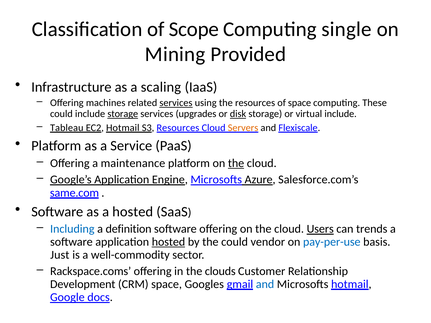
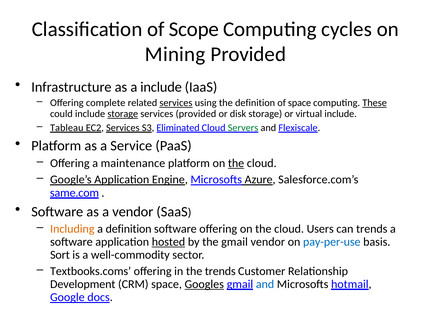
single: single -> cycles
a scaling: scaling -> include
machines: machines -> complete
the resources: resources -> definition
These underline: none -> present
services upgrades: upgrades -> provided
disk underline: present -> none
EC2 Hotmail: Hotmail -> Services
S3 Resources: Resources -> Eliminated
Servers colour: orange -> green
a hosted: hosted -> vendor
Including colour: blue -> orange
Users underline: present -> none
the could: could -> gmail
Just: Just -> Sort
Rackspace.coms: Rackspace.coms -> Textbooks.coms
the clouds: clouds -> trends
Googles underline: none -> present
